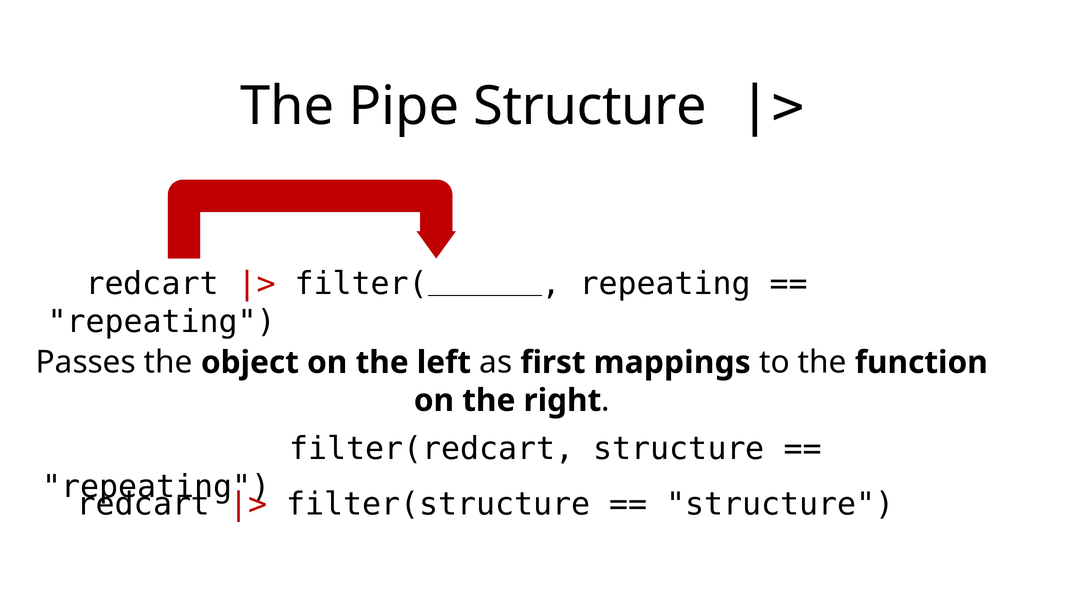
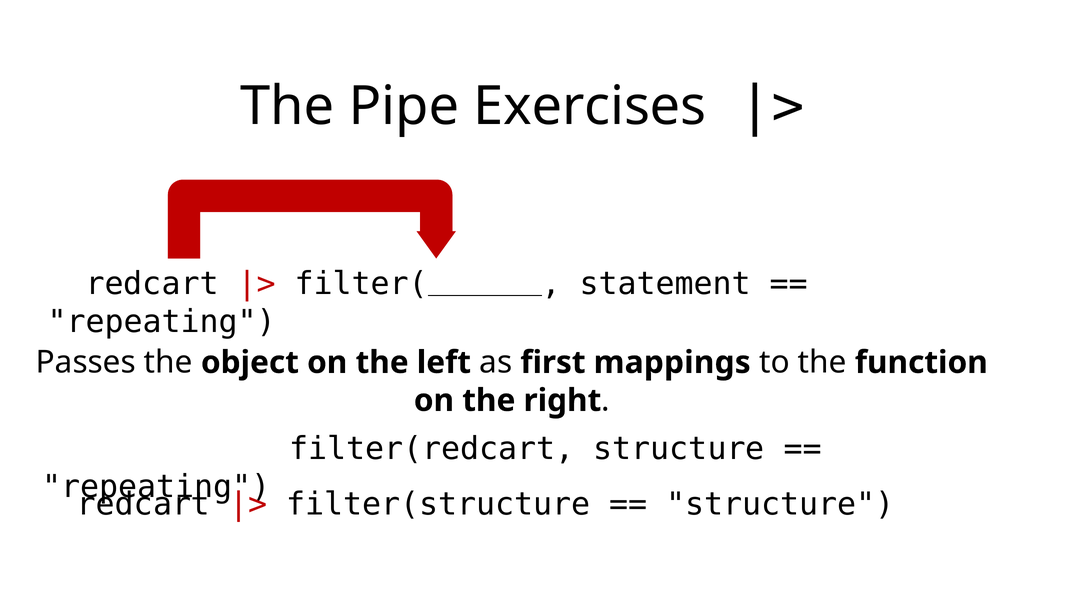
Pipe Structure: Structure -> Exercises
repeating at (665, 284): repeating -> statement
